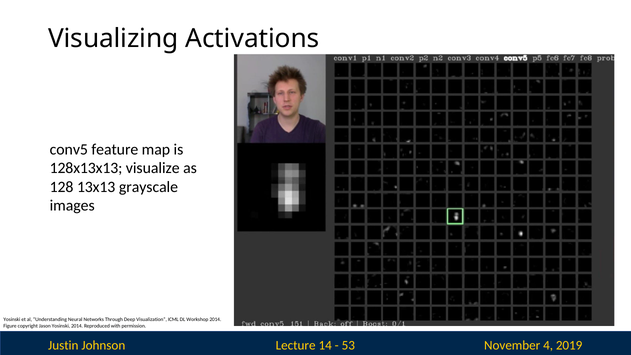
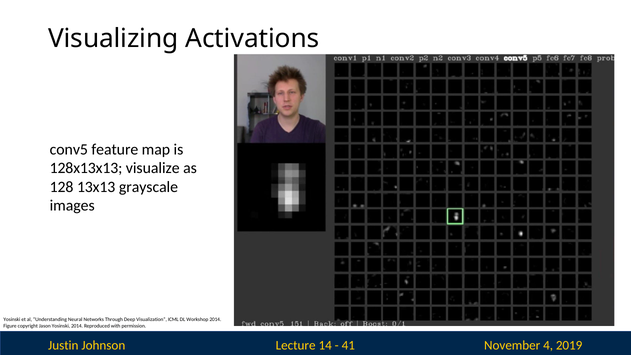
53: 53 -> 41
